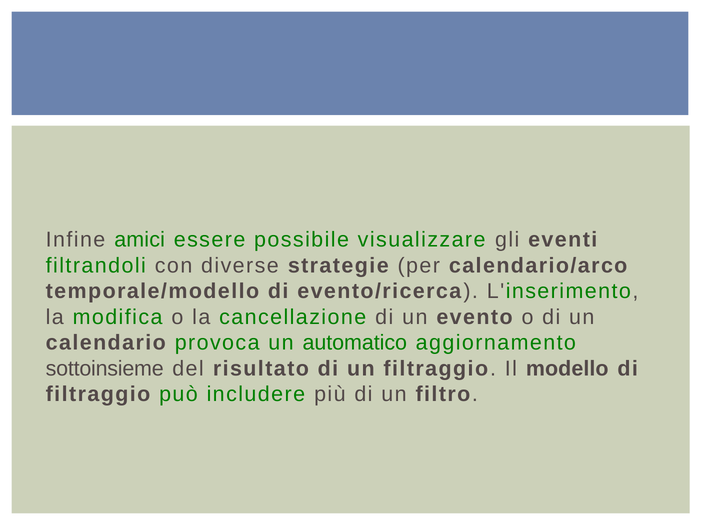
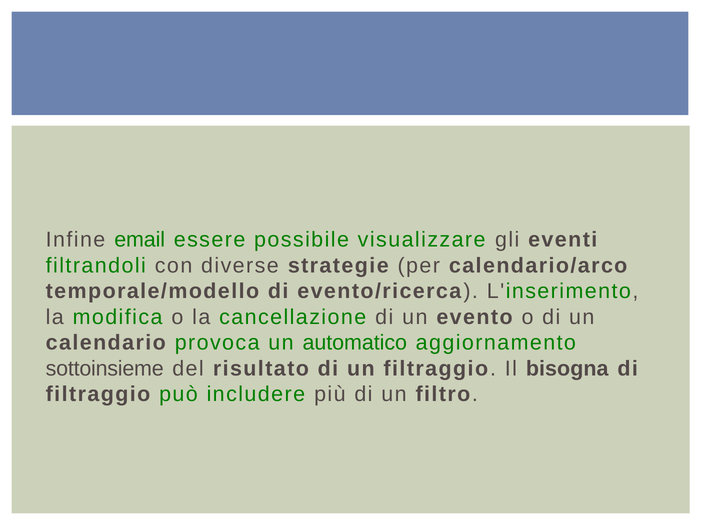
amici: amici -> email
modello: modello -> bisogna
